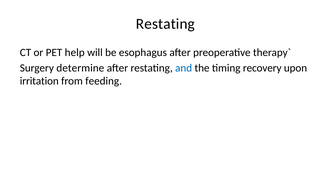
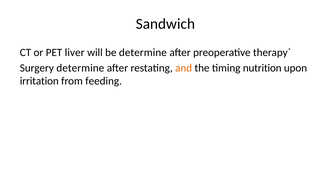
Restating at (165, 24): Restating -> Sandwich
help: help -> liver
be esophagus: esophagus -> determine
and colour: blue -> orange
recovery: recovery -> nutrition
